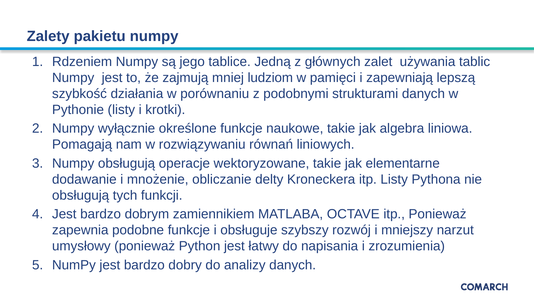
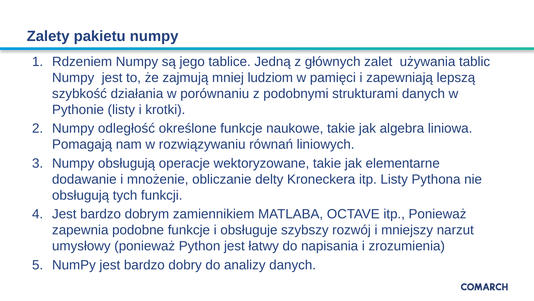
wyłącznie: wyłącznie -> odległość
